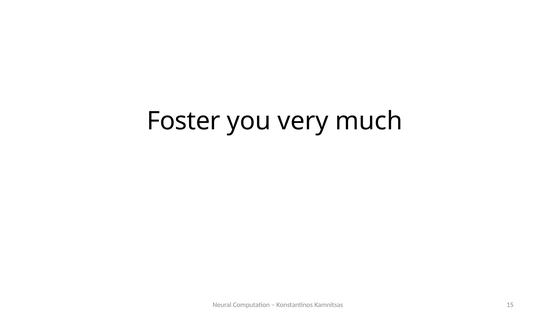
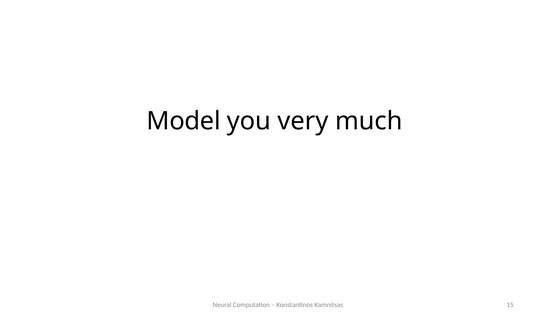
Foster: Foster -> Model
